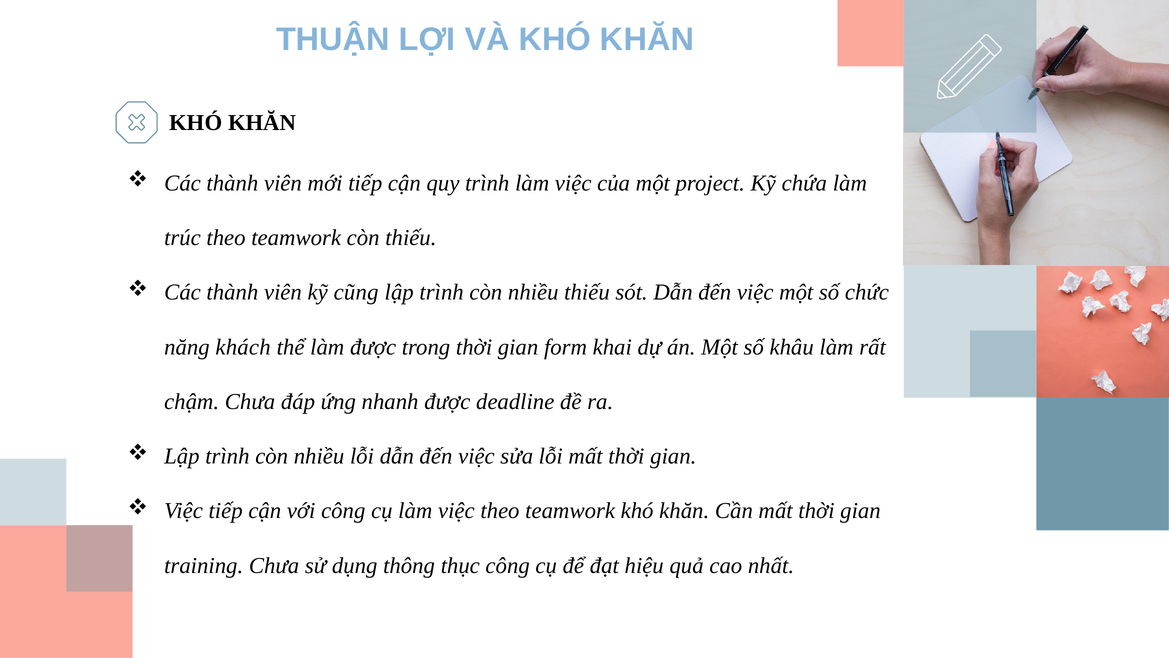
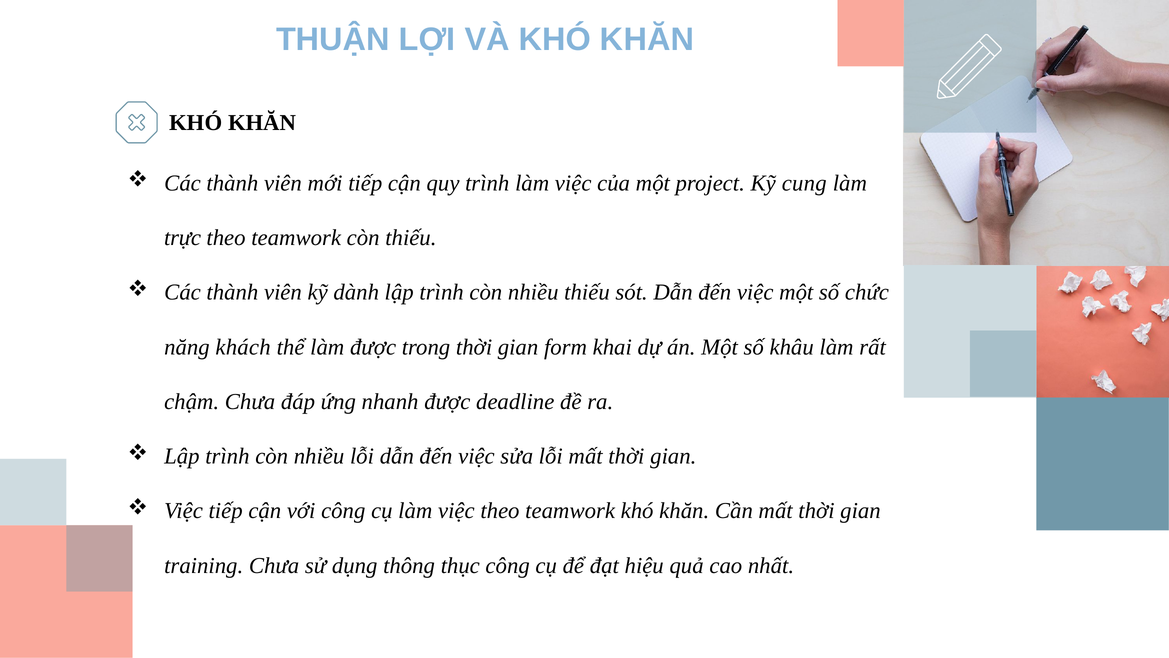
chứa: chứa -> cung
trúc: trúc -> trực
cũng: cũng -> dành
